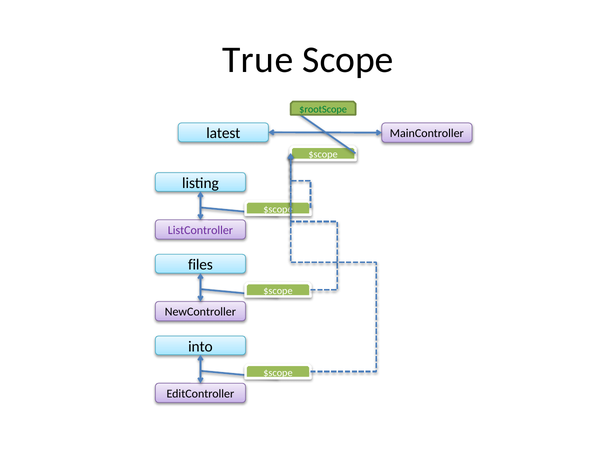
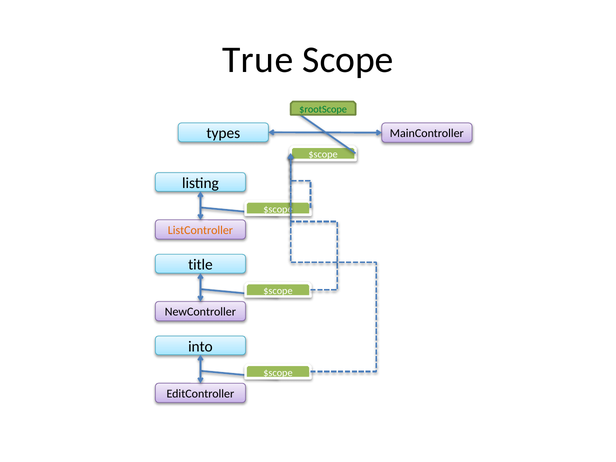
latest: latest -> types
ListController colour: purple -> orange
files: files -> title
